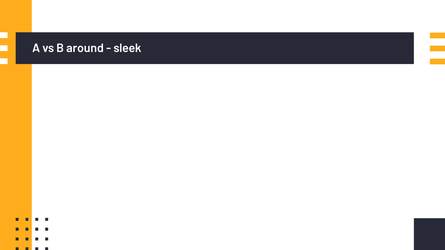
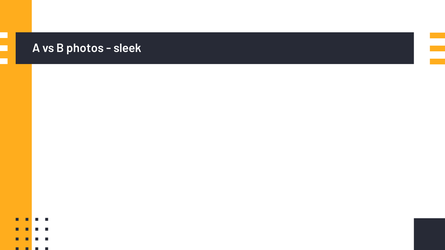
around: around -> photos
